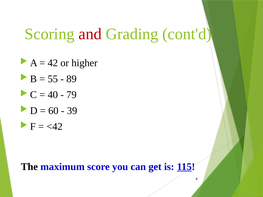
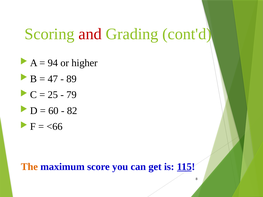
42: 42 -> 94
55: 55 -> 47
40: 40 -> 25
39: 39 -> 82
<42: <42 -> <66
The colour: black -> orange
